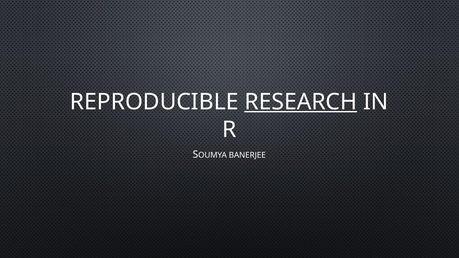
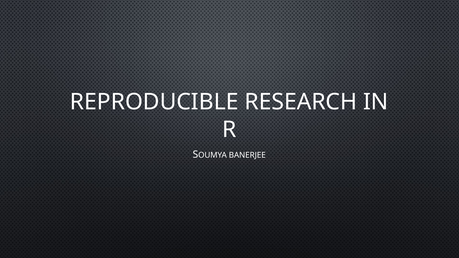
RESEARCH underline: present -> none
